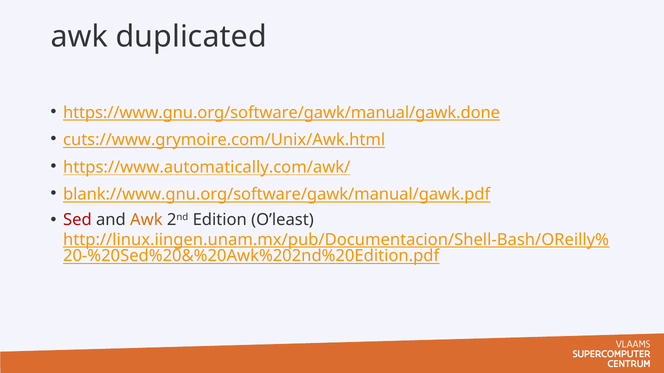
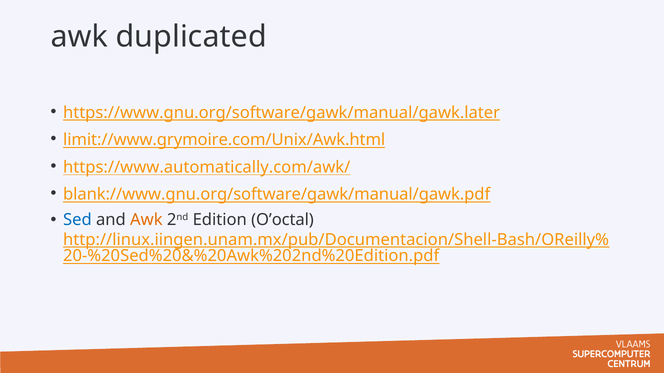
https://www.gnu.org/software/gawk/manual/gawk.done: https://www.gnu.org/software/gawk/manual/gawk.done -> https://www.gnu.org/software/gawk/manual/gawk.later
cuts://www.grymoire.com/Unix/Awk.html: cuts://www.grymoire.com/Unix/Awk.html -> limit://www.grymoire.com/Unix/Awk.html
Sed colour: red -> blue
O’least: O’least -> O’octal
